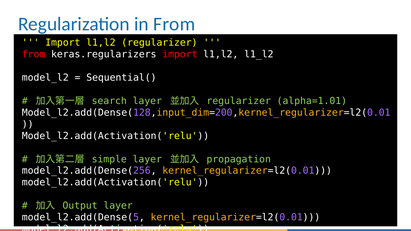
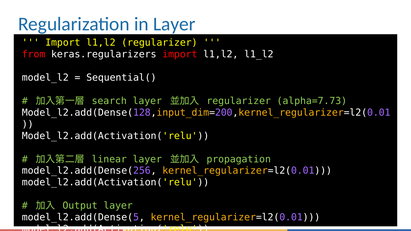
in From: From -> Layer
alpha=1.01: alpha=1.01 -> alpha=7.73
simple: simple -> linear
